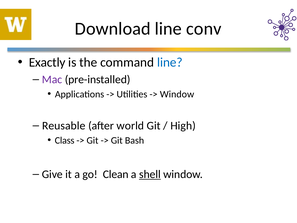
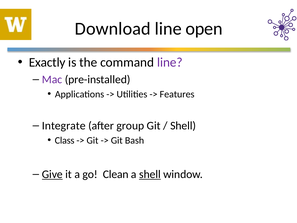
conv: conv -> open
line at (170, 62) colour: blue -> purple
Window at (177, 94): Window -> Features
Reusable: Reusable -> Integrate
world: world -> group
High at (183, 126): High -> Shell
Give underline: none -> present
